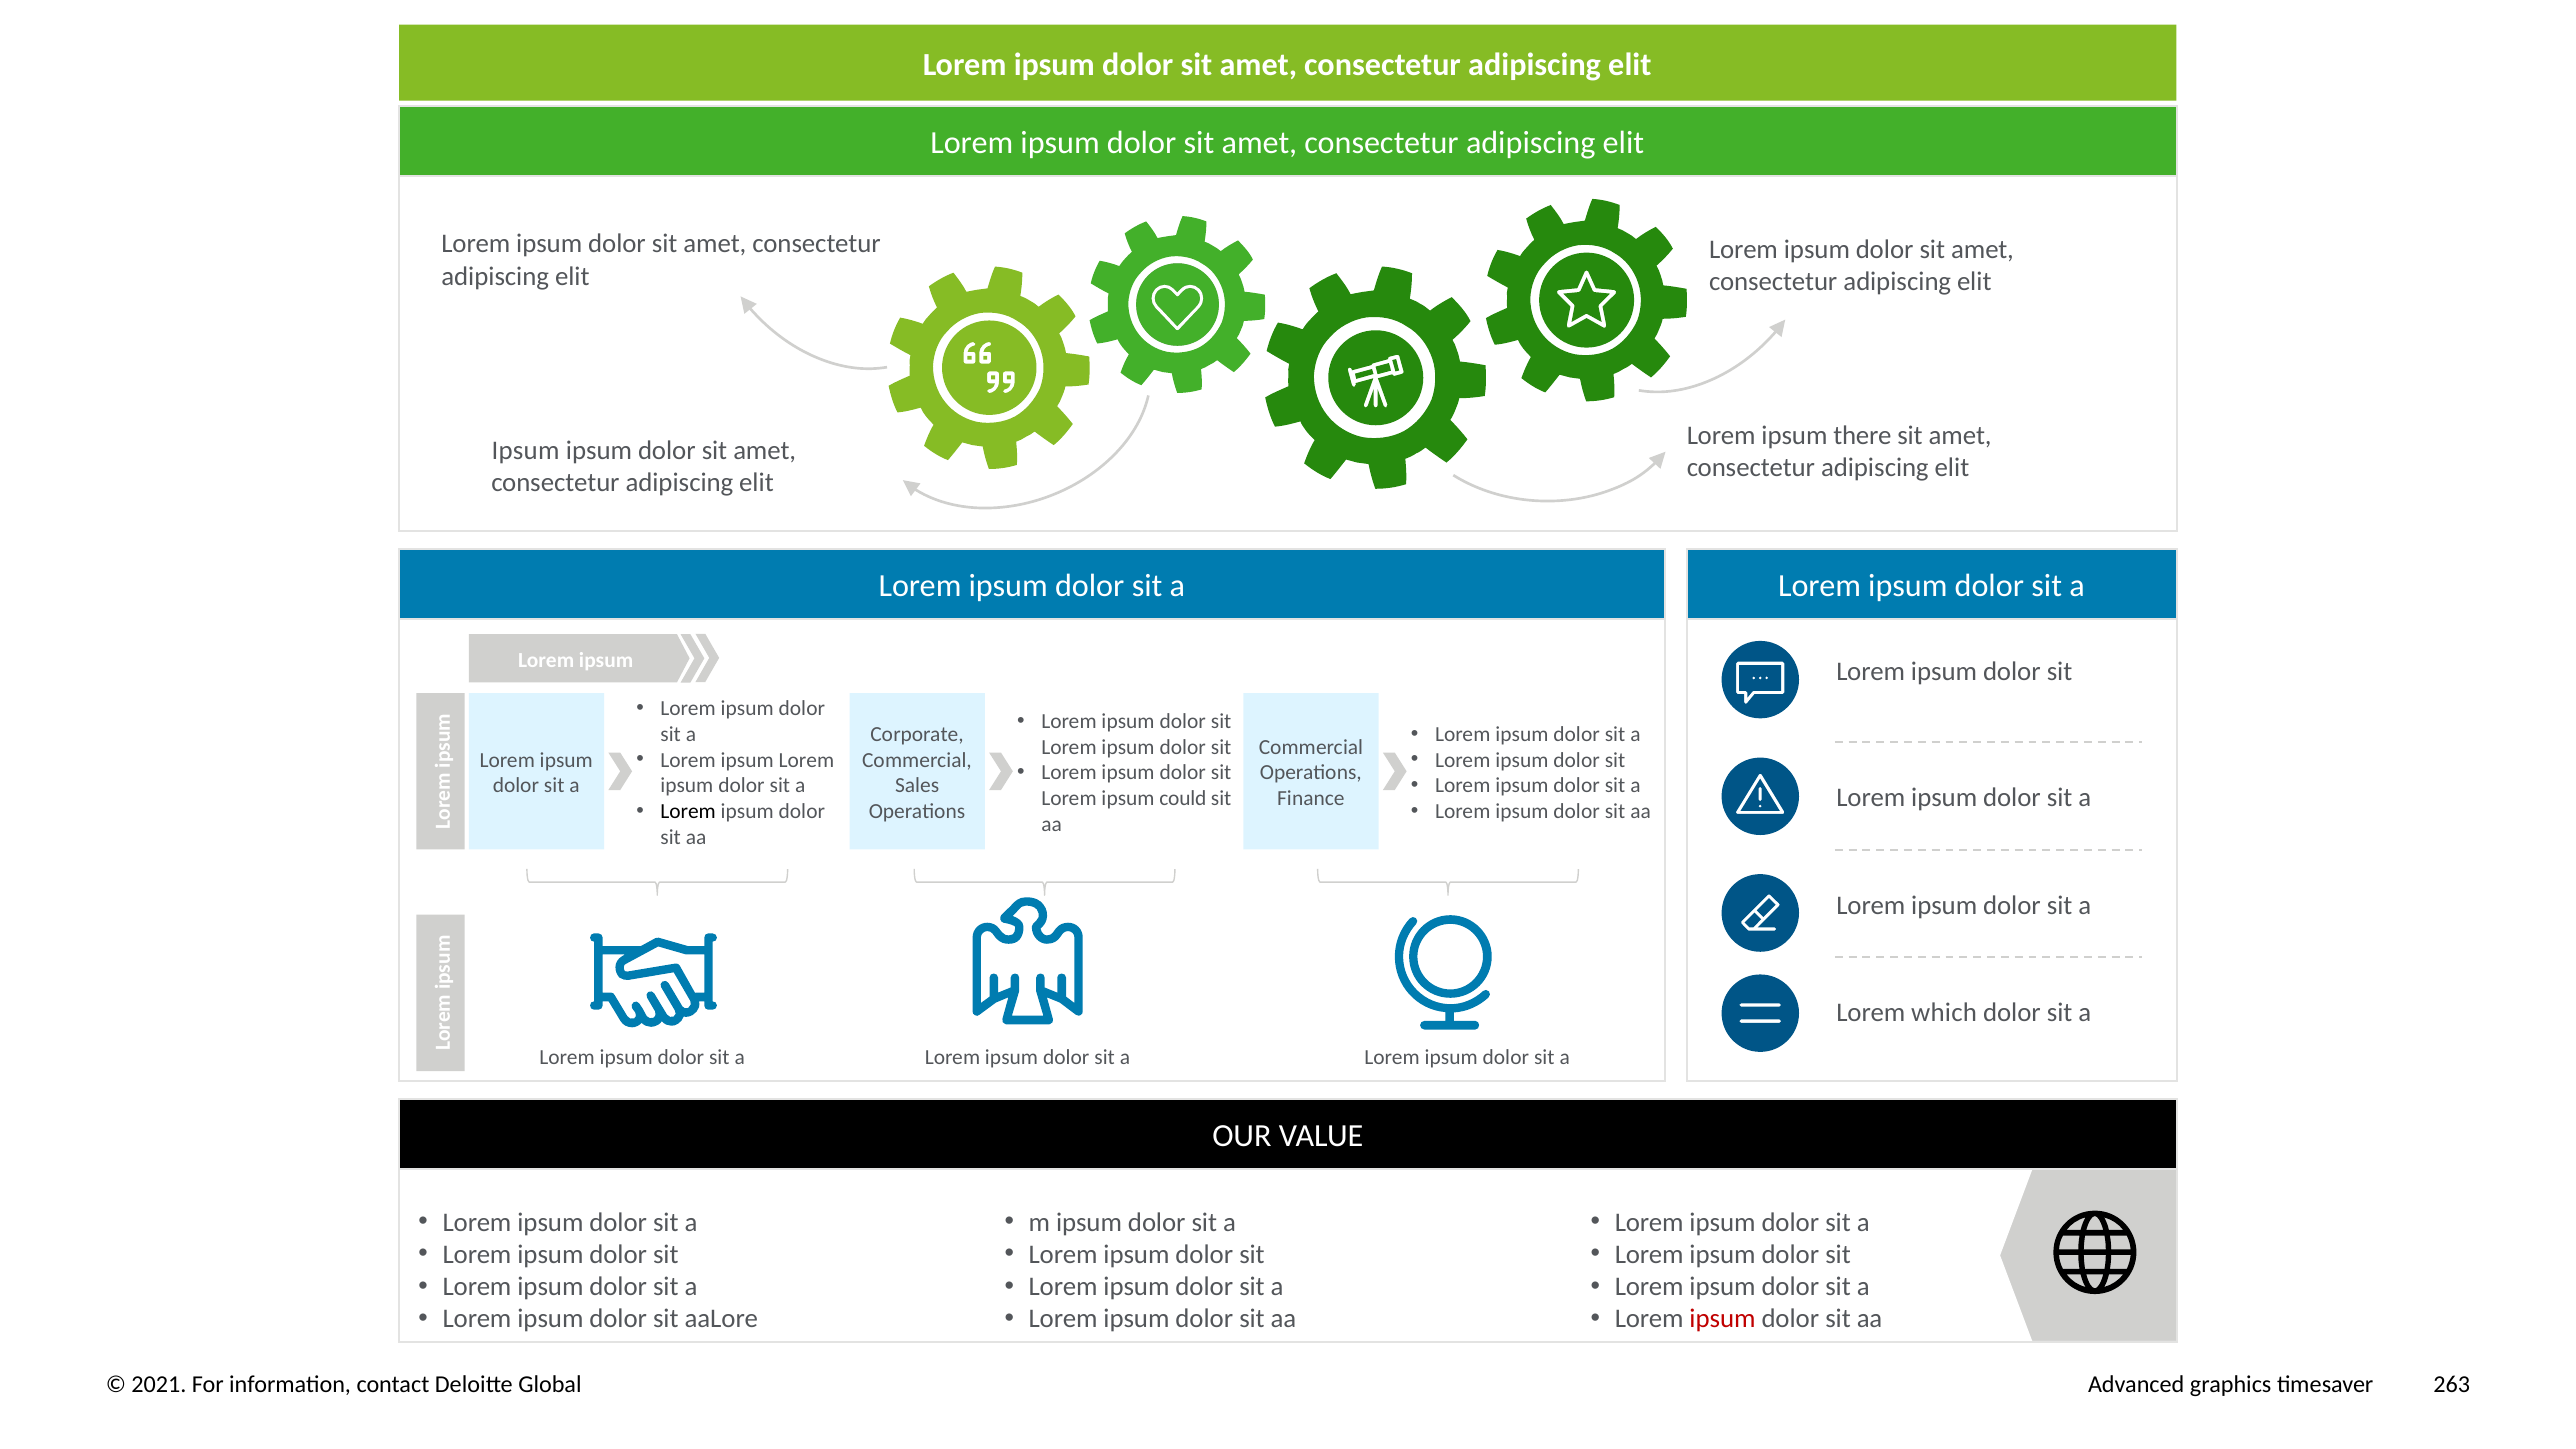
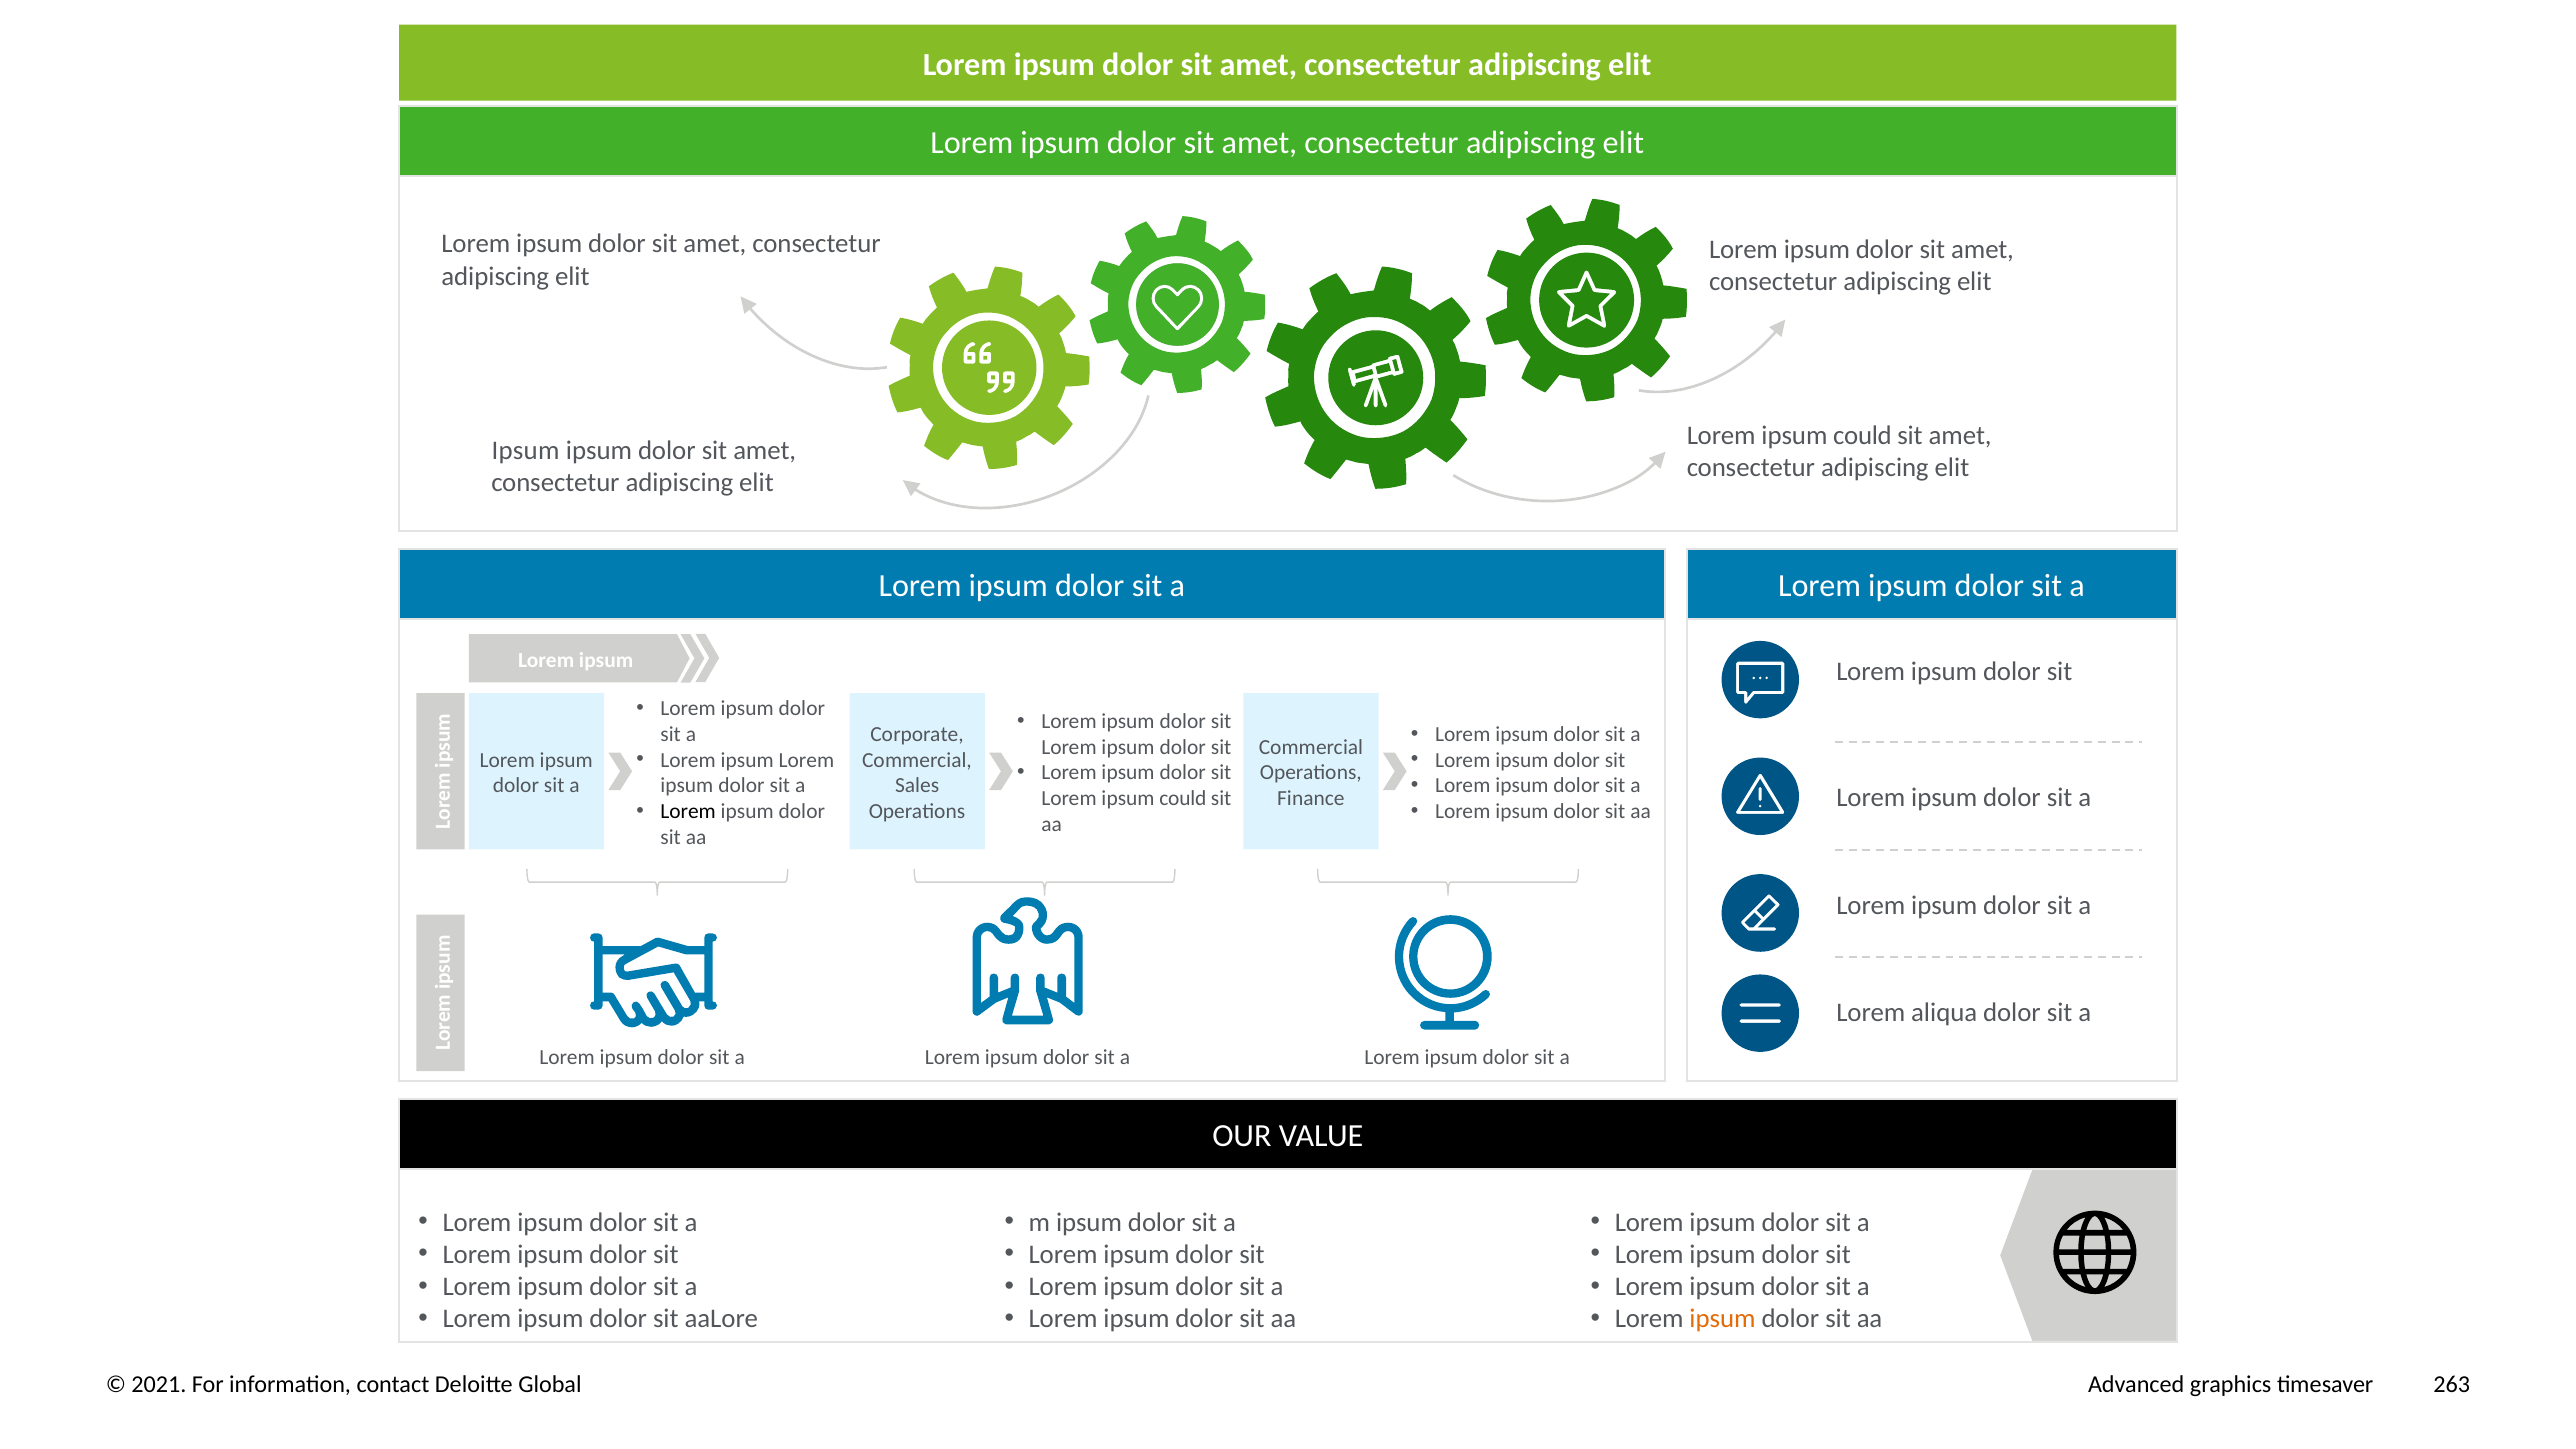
there at (1862, 435): there -> could
which: which -> aliqua
ipsum at (1723, 1319) colour: red -> orange
